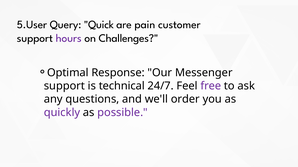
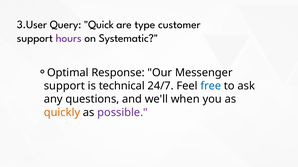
5.User: 5.User -> 3.User
pain: pain -> type
Challenges: Challenges -> Systematic
free colour: purple -> blue
order: order -> when
quickly colour: purple -> orange
